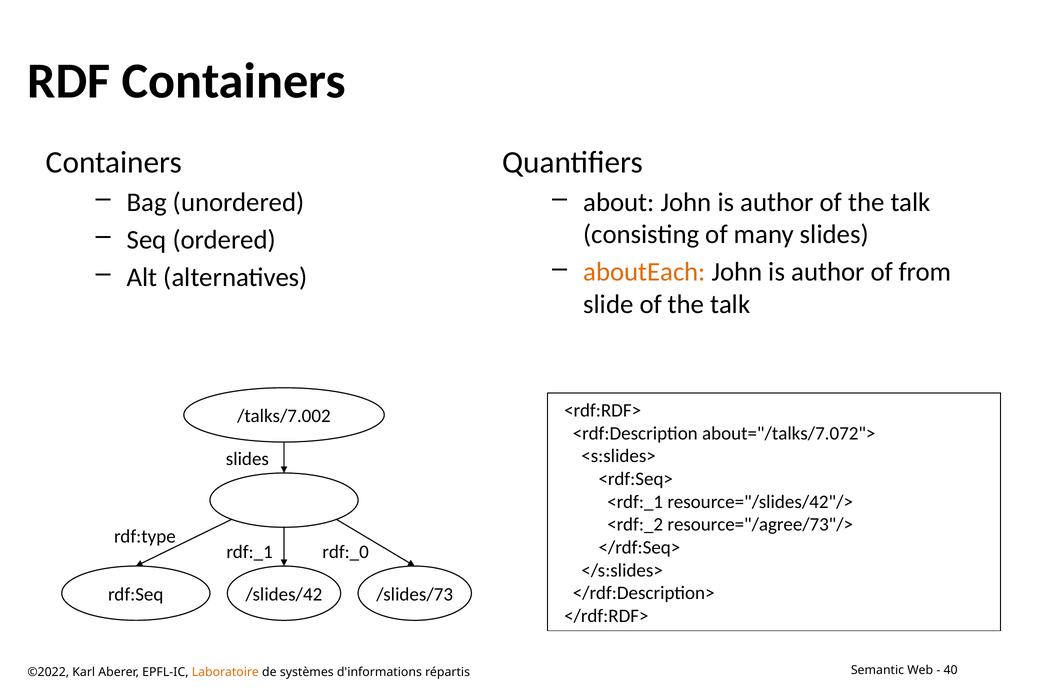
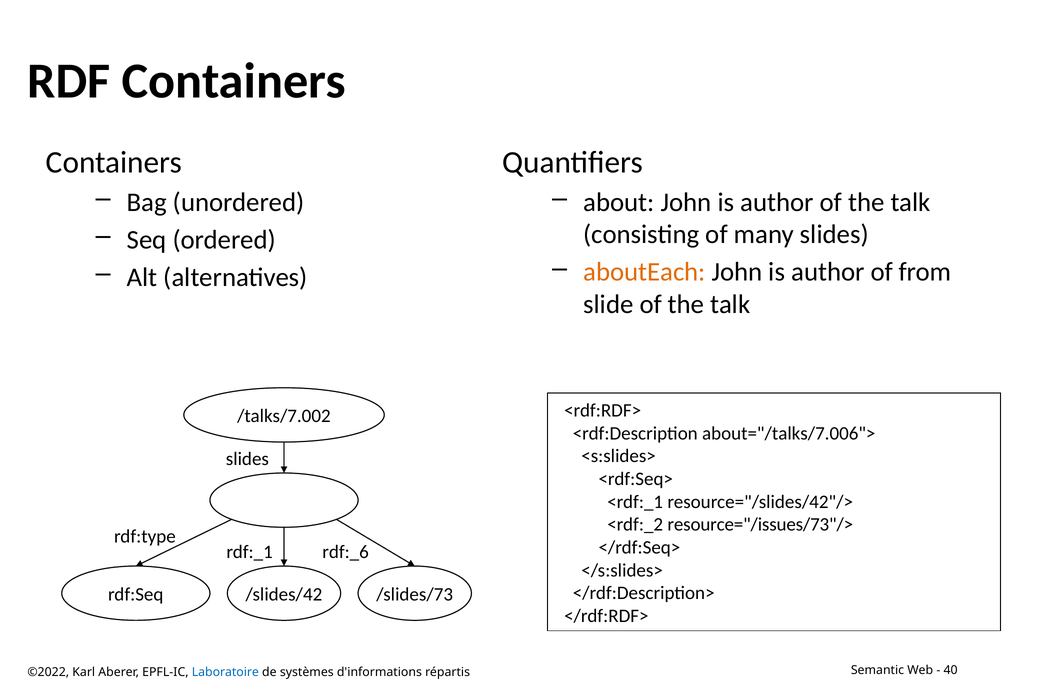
about="/talks/7.072">: about="/talks/7.072"> -> about="/talks/7.006">
resource="/agree/73"/>: resource="/agree/73"/> -> resource="/issues/73"/>
rdf:_0: rdf:_0 -> rdf:_6
Laboratoire colour: orange -> blue
